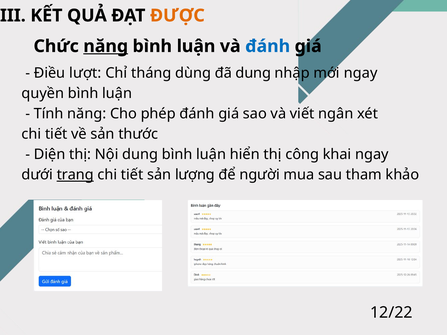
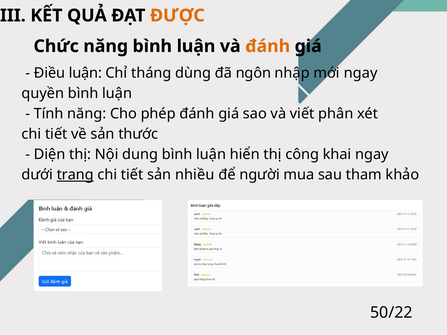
năng at (106, 46) underline: present -> none
đánh at (268, 46) colour: blue -> orange
Điều lượt: lượt -> luận
đã dung: dung -> ngôn
ngân: ngân -> phân
lượng: lượng -> nhiều
12/22: 12/22 -> 50/22
